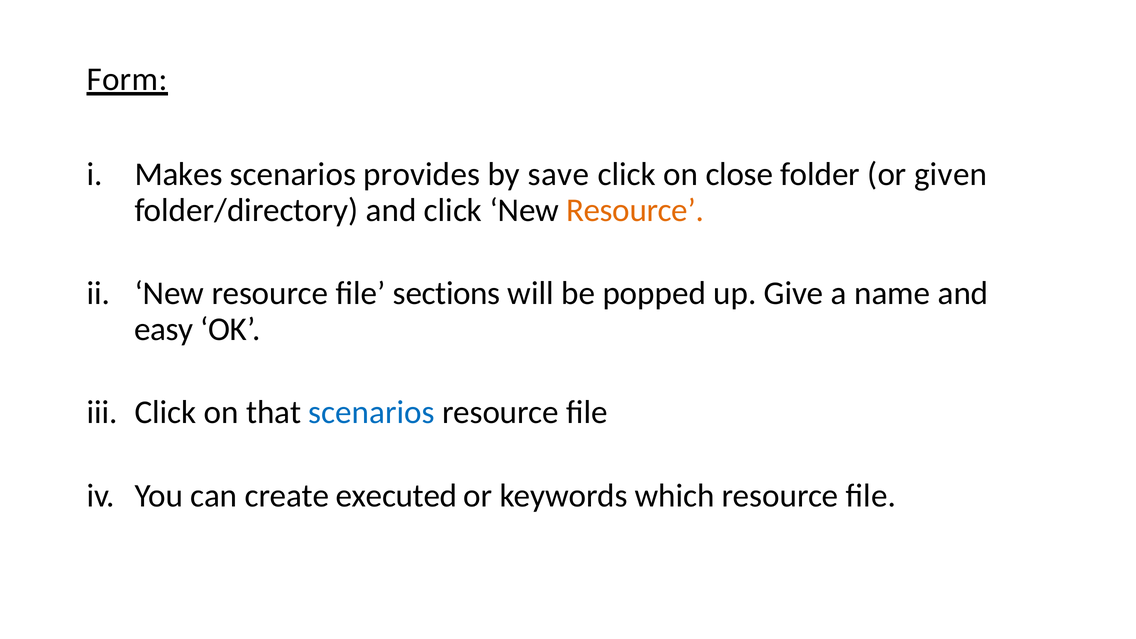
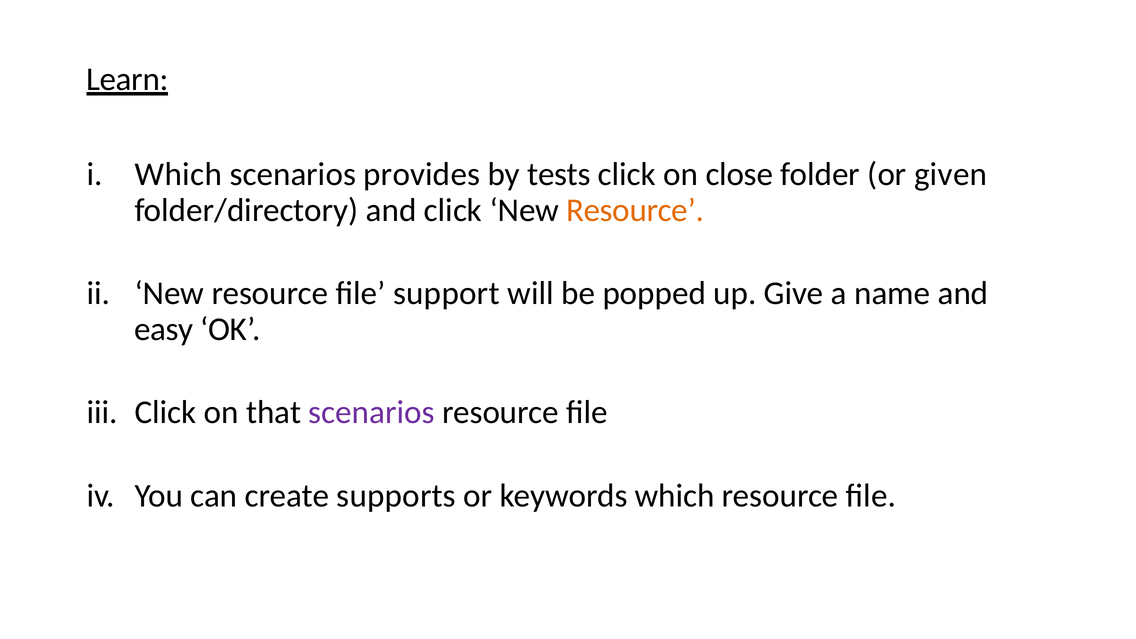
Form: Form -> Learn
Makes at (179, 175): Makes -> Which
save: save -> tests
sections: sections -> support
scenarios at (372, 413) colour: blue -> purple
executed: executed -> supports
